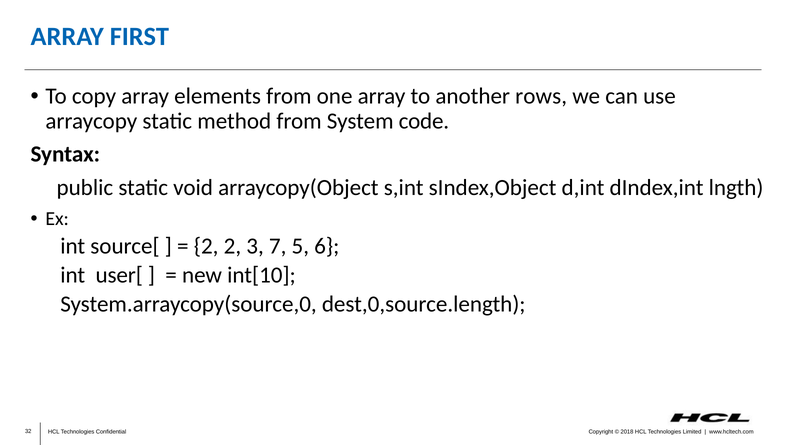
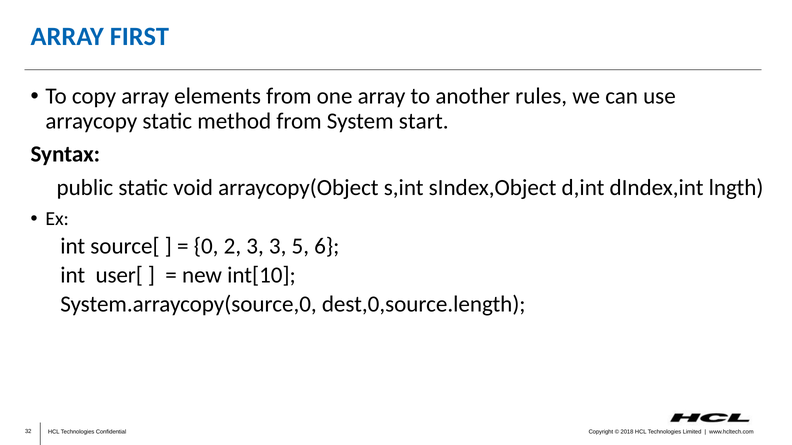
rows: rows -> rules
code: code -> start
2 at (206, 246): 2 -> 0
3 7: 7 -> 3
